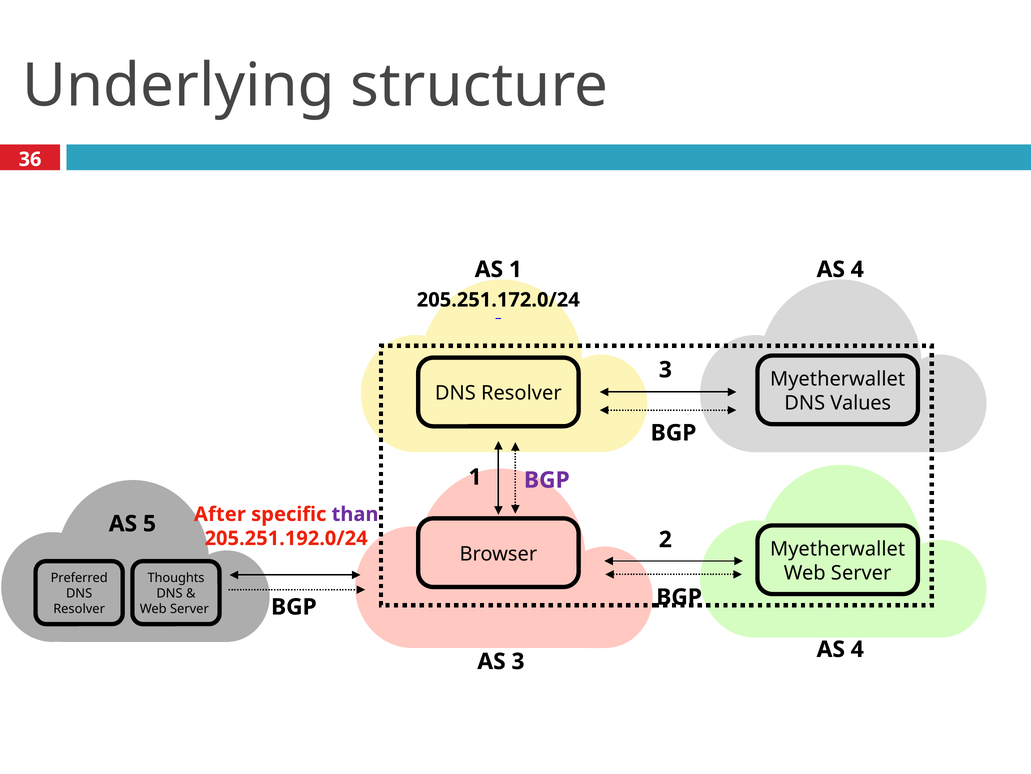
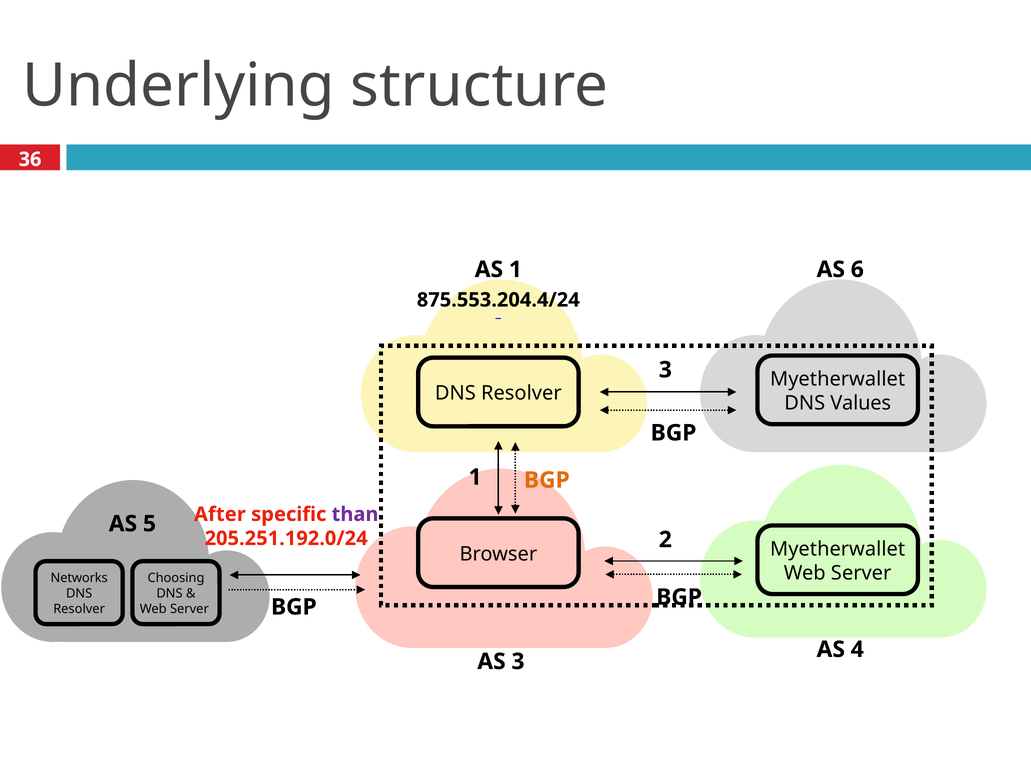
1 AS 4: 4 -> 6
205.251.172.0/24: 205.251.172.0/24 -> 875.553.204.4/24
BGP at (547, 480) colour: purple -> orange
Preferred: Preferred -> Networks
Thoughts: Thoughts -> Choosing
